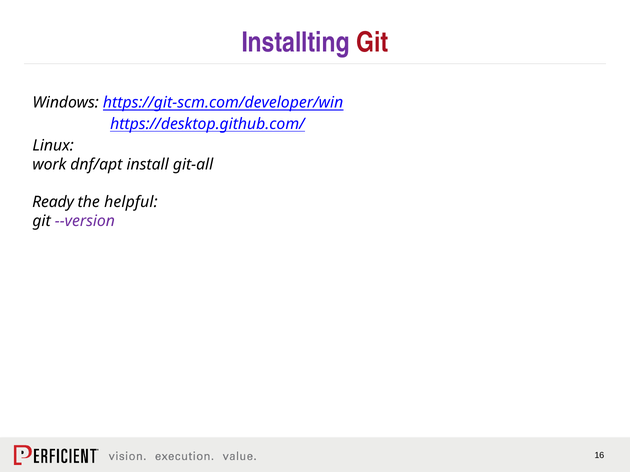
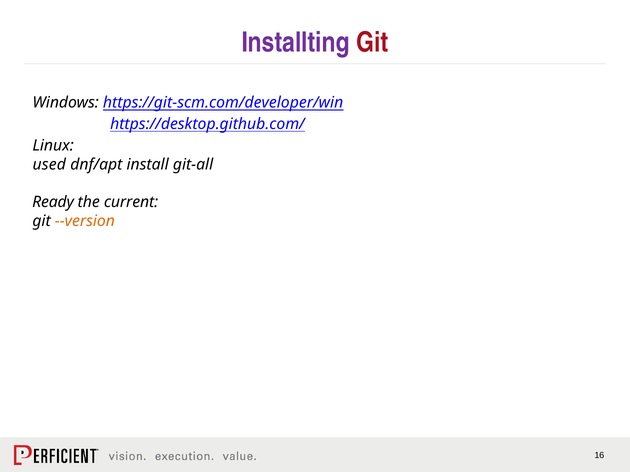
work: work -> used
helpful: helpful -> current
--version colour: purple -> orange
